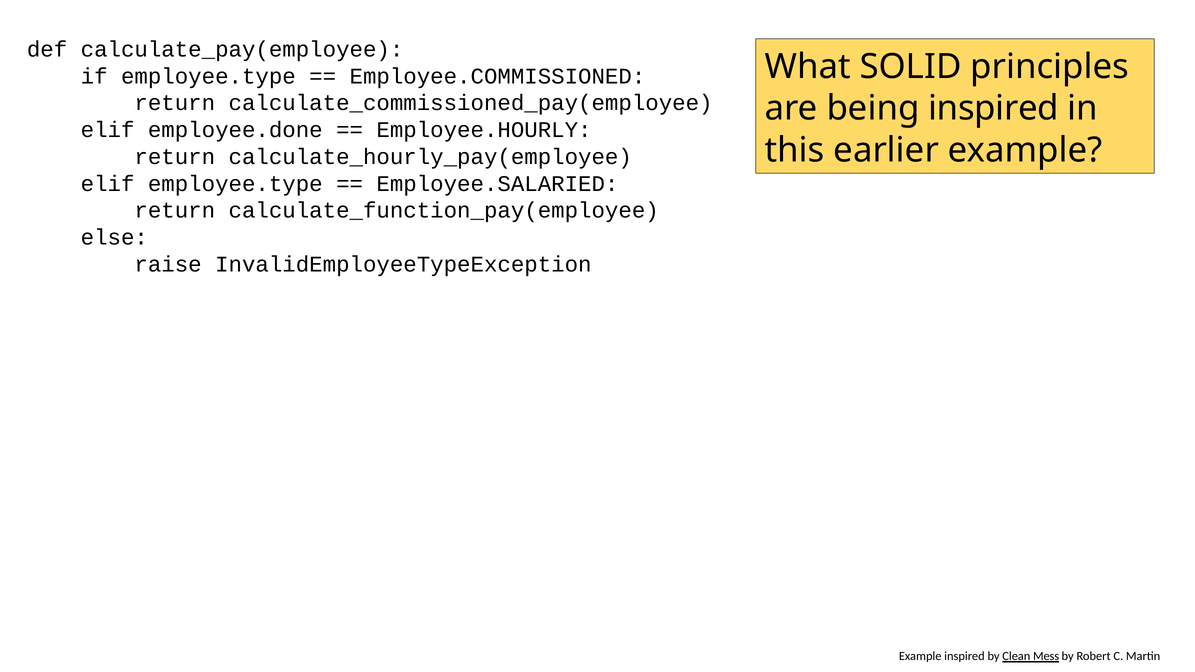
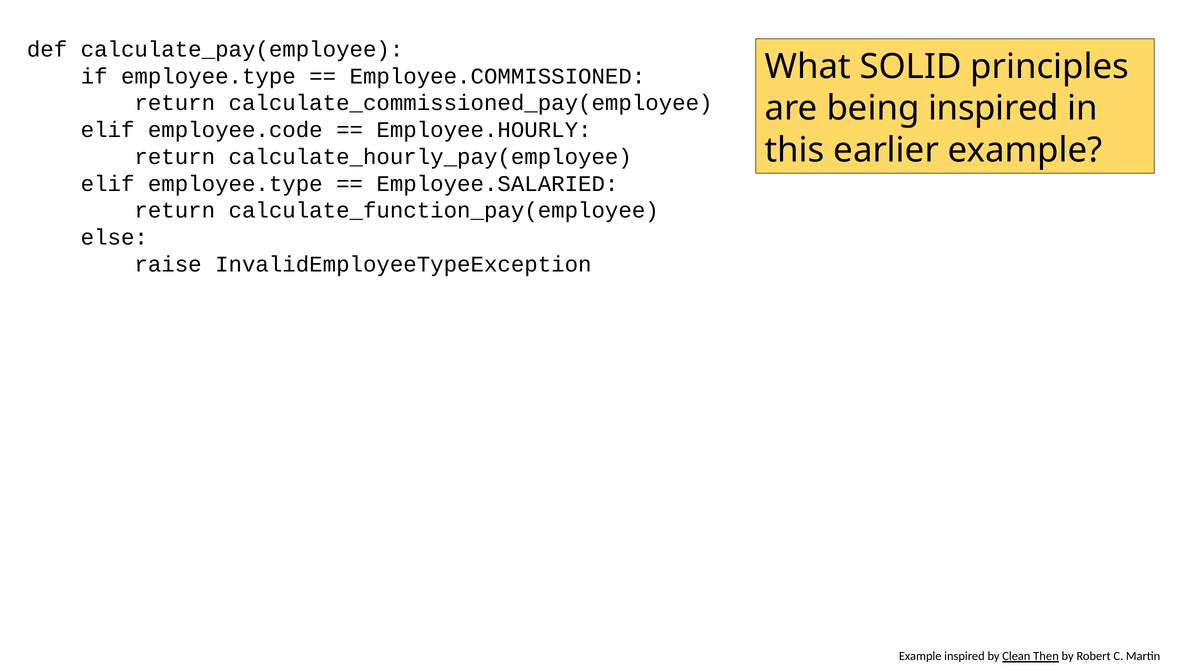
employee.done: employee.done -> employee.code
Mess: Mess -> Then
